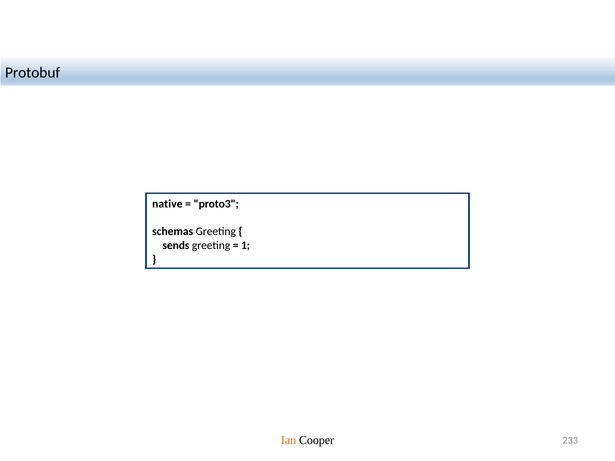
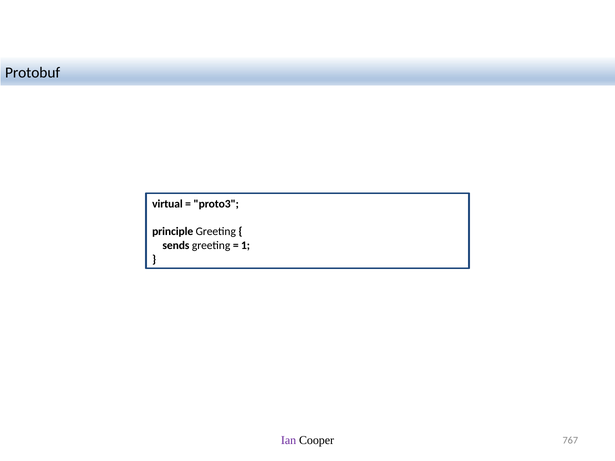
native: native -> virtual
schemas: schemas -> principle
Ian colour: orange -> purple
233: 233 -> 767
